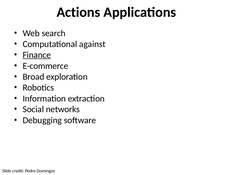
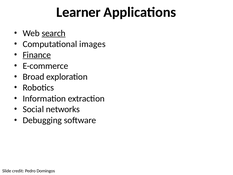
Actions: Actions -> Learner
search underline: none -> present
against: against -> images
